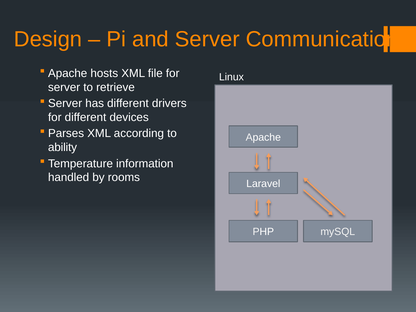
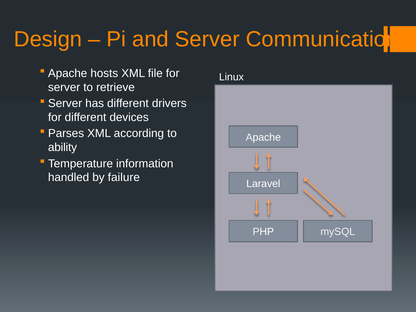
rooms: rooms -> failure
